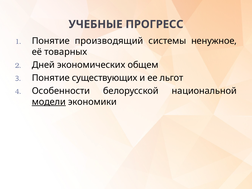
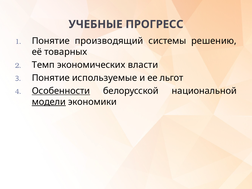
ненужное: ненужное -> решению
Дней: Дней -> Темп
общем: общем -> власти
существующих: существующих -> используемые
Особенности underline: none -> present
